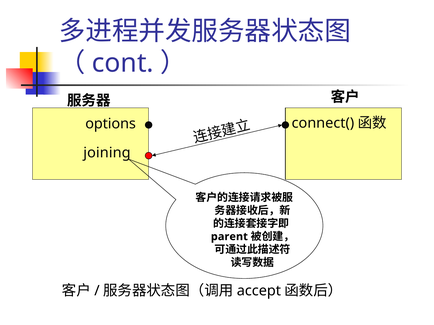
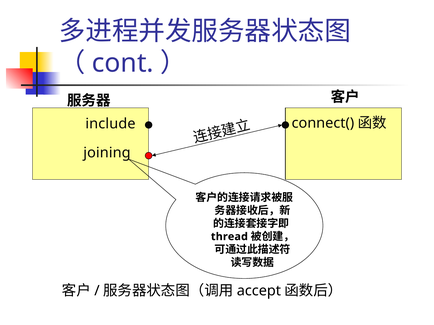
options: options -> include
parent: parent -> thread
